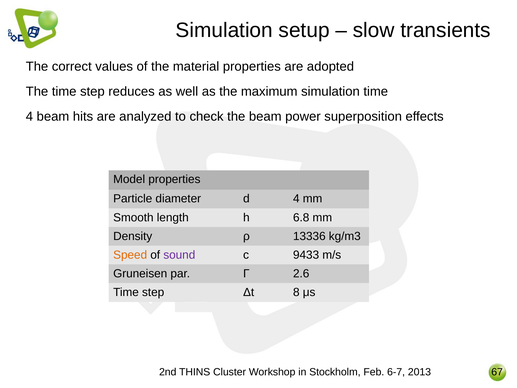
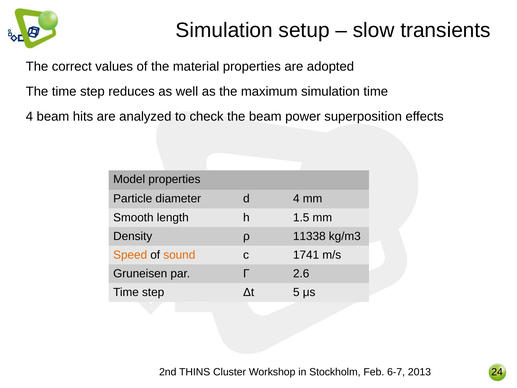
6.8: 6.8 -> 1.5
13336: 13336 -> 11338
sound colour: purple -> orange
9433: 9433 -> 1741
8: 8 -> 5
67: 67 -> 24
